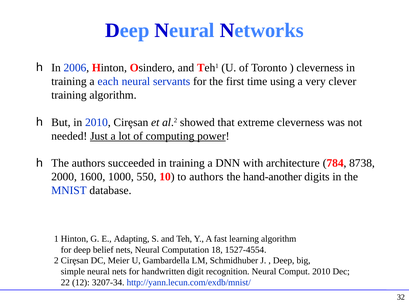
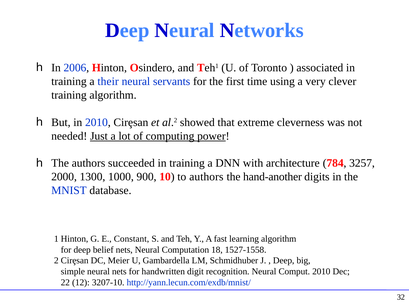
cleverness at (320, 68): cleverness -> associated
each: each -> their
8738: 8738 -> 3257
1600: 1600 -> 1300
550: 550 -> 900
Adapting: Adapting -> Constant
1527-4554: 1527-4554 -> 1527-1558
3207-34: 3207-34 -> 3207-10
